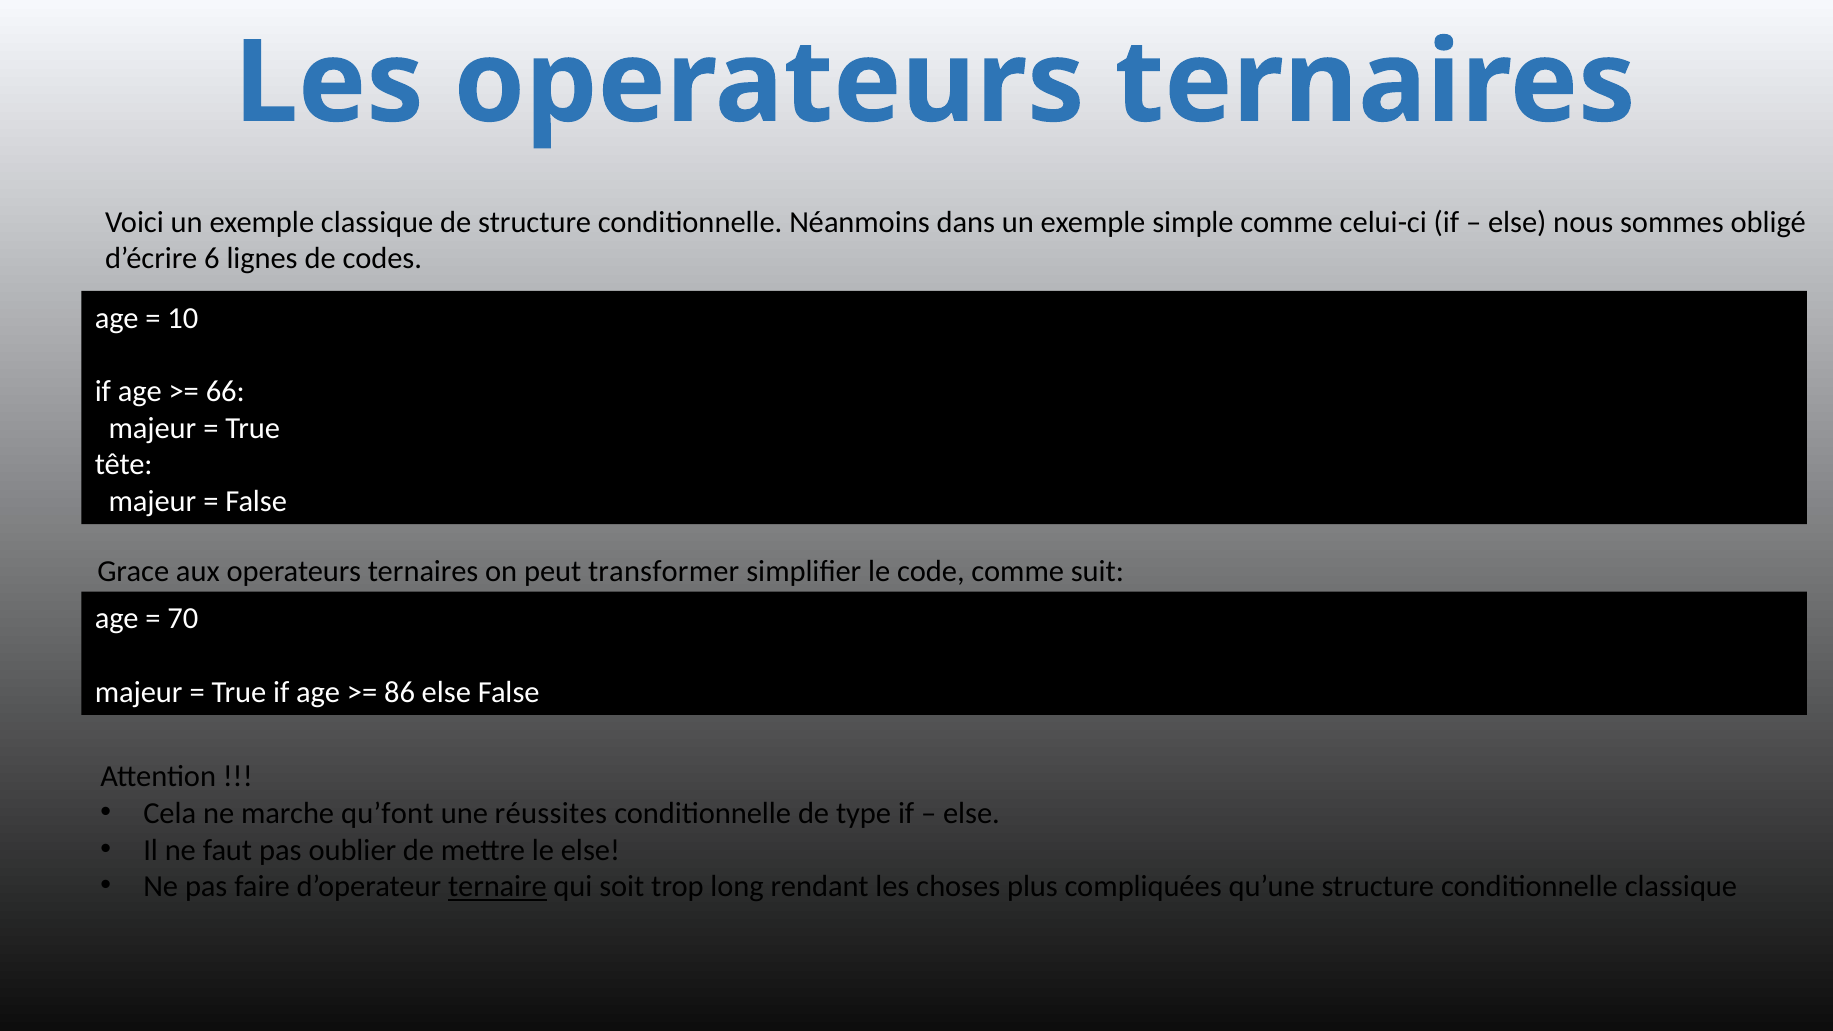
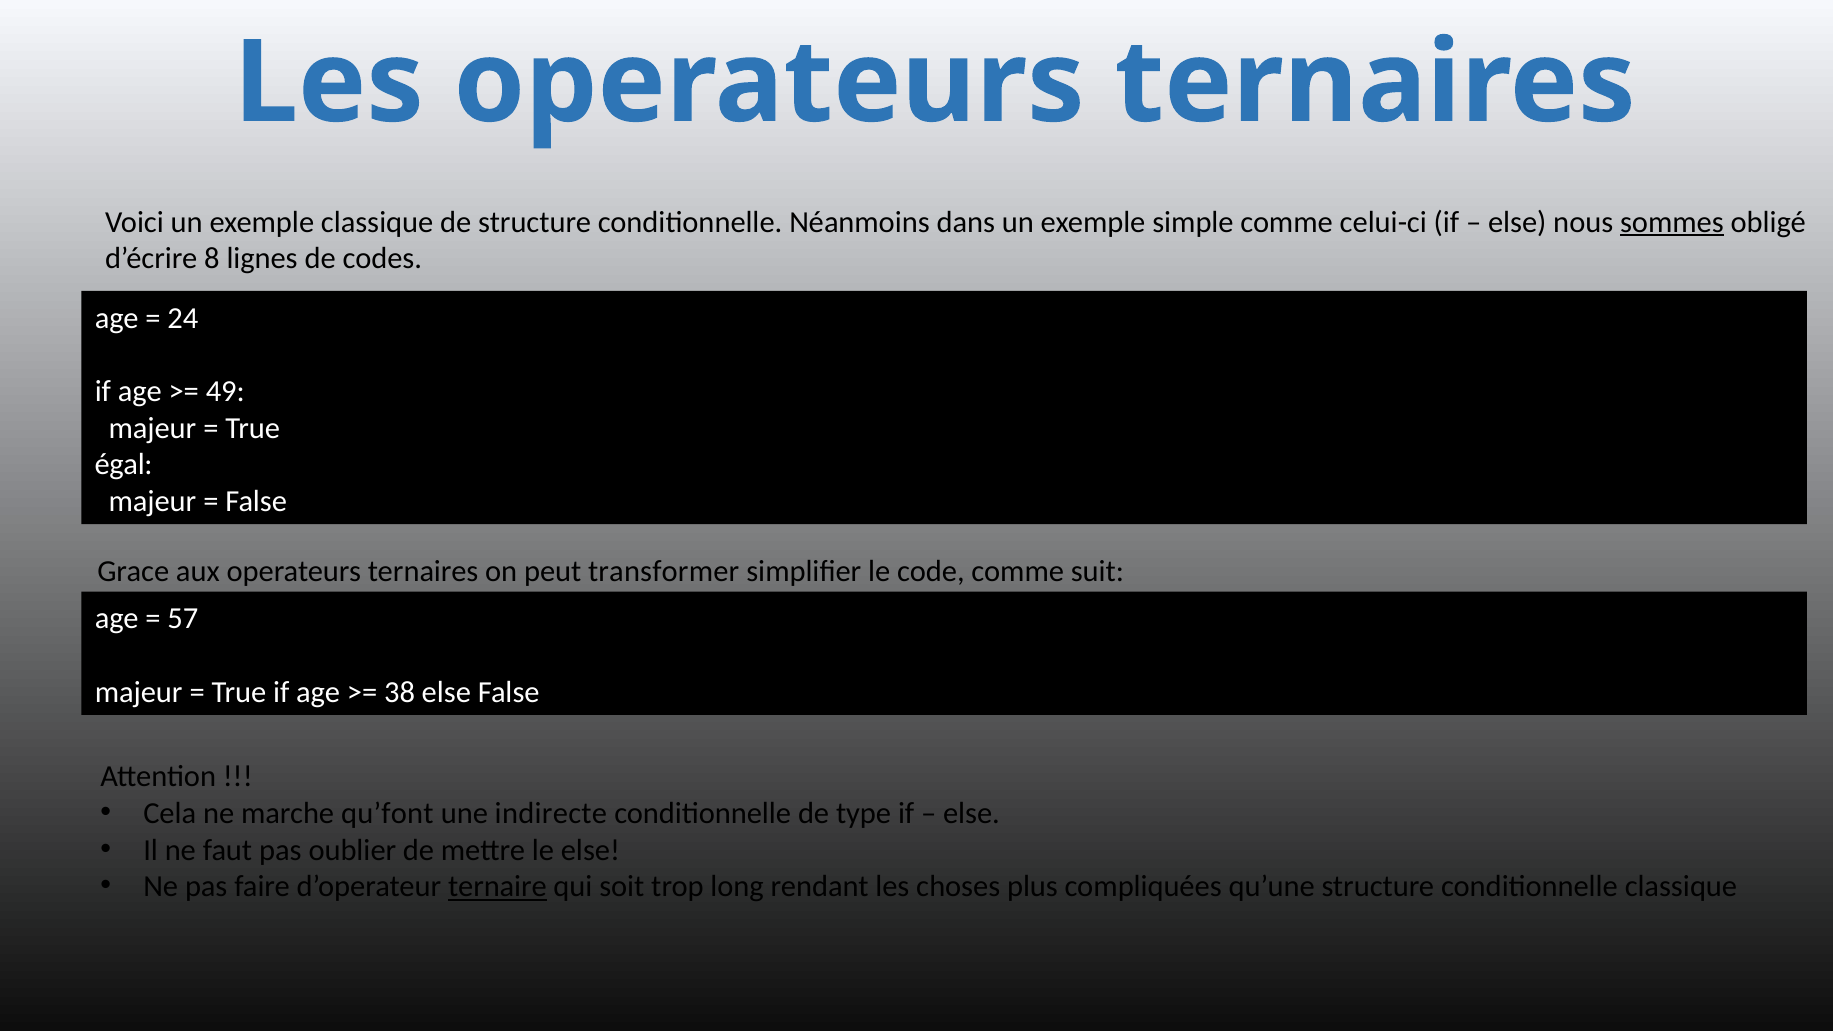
sommes underline: none -> present
6: 6 -> 8
10: 10 -> 24
66: 66 -> 49
tête: tête -> égal
70: 70 -> 57
86: 86 -> 38
réussites: réussites -> indirecte
